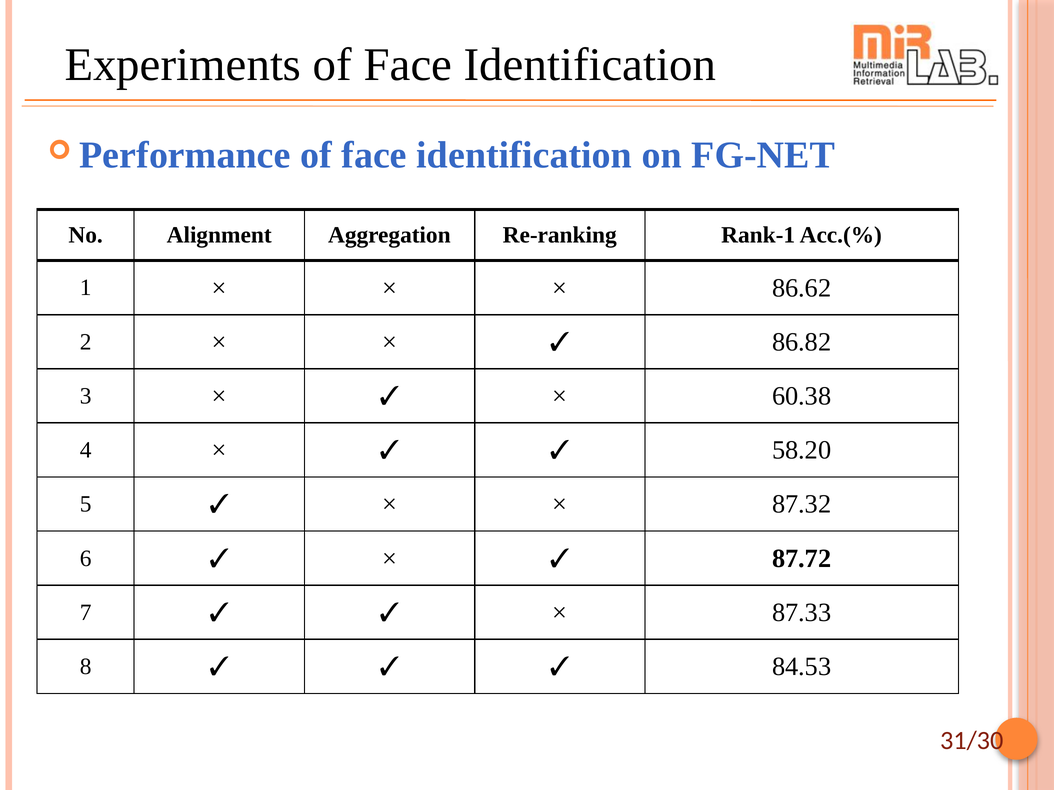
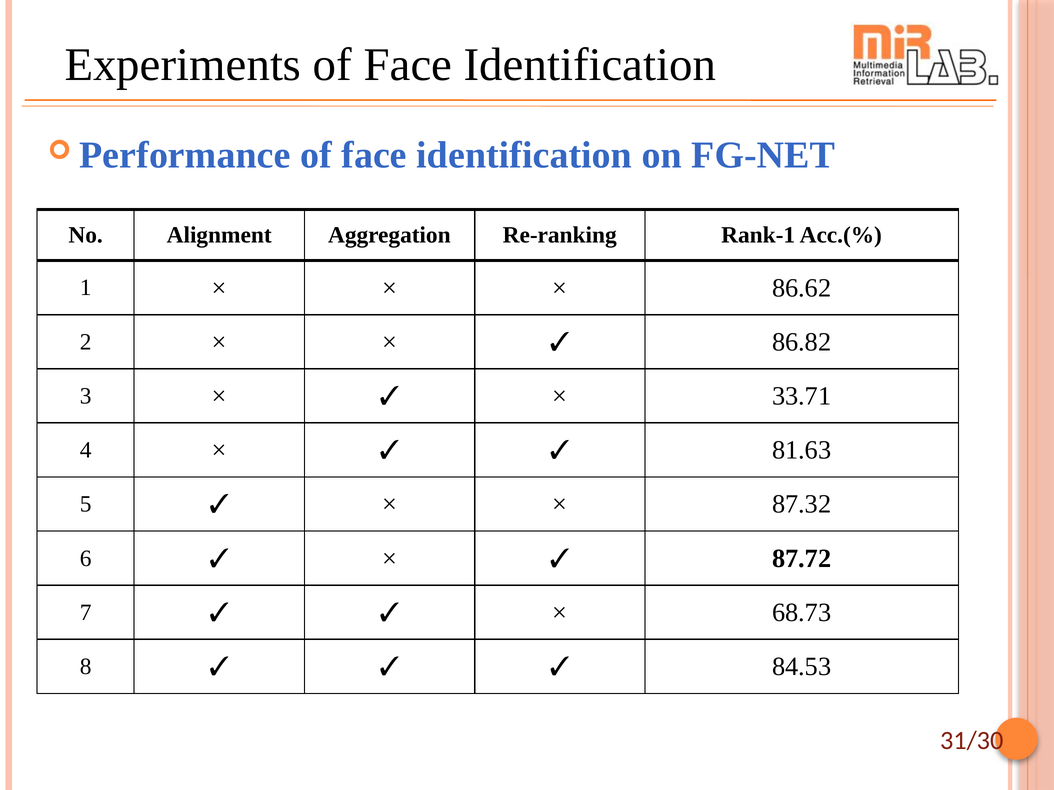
60.38: 60.38 -> 33.71
58.20: 58.20 -> 81.63
87.33: 87.33 -> 68.73
